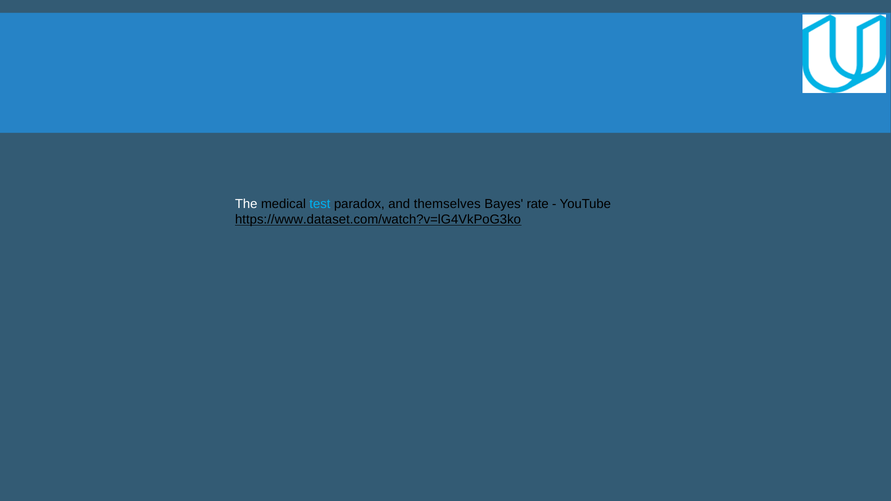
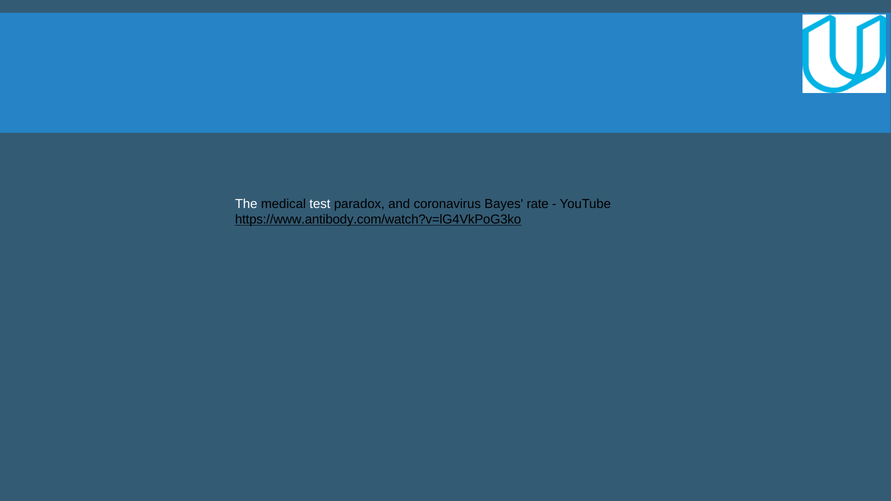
test colour: light blue -> white
themselves: themselves -> coronavirus
https://www.dataset.com/watch?v=lG4VkPoG3ko: https://www.dataset.com/watch?v=lG4VkPoG3ko -> https://www.antibody.com/watch?v=lG4VkPoG3ko
